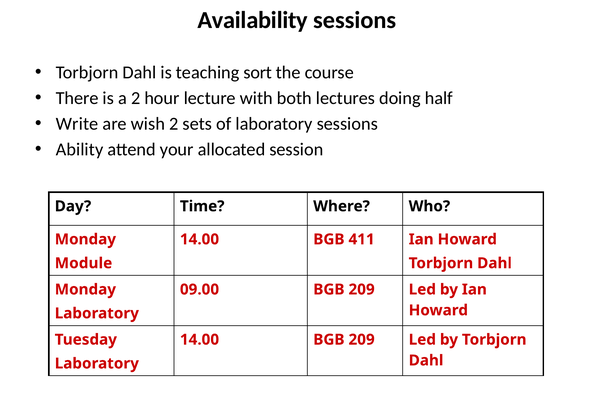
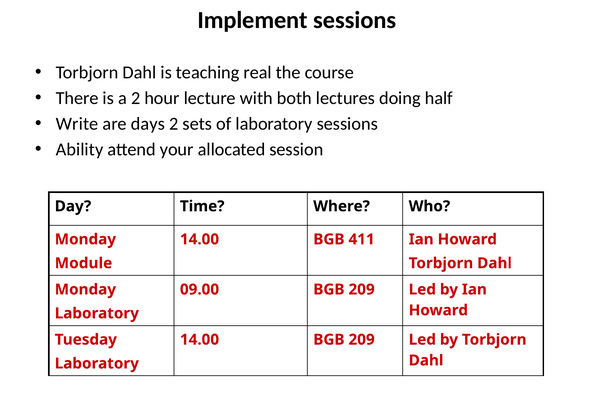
Availability: Availability -> Implement
sort: sort -> real
wish: wish -> days
